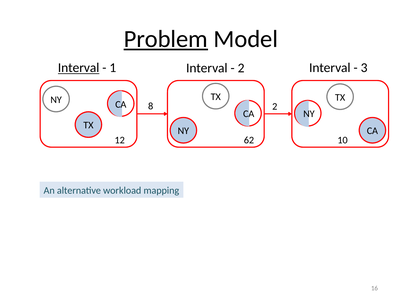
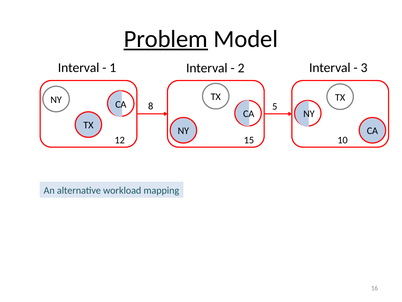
Interval at (79, 68) underline: present -> none
8 2: 2 -> 5
62: 62 -> 15
